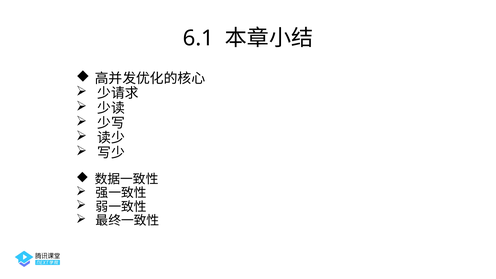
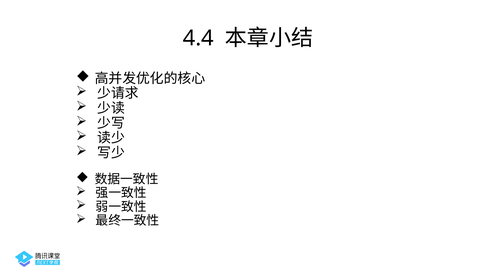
6.1: 6.1 -> 4.4
